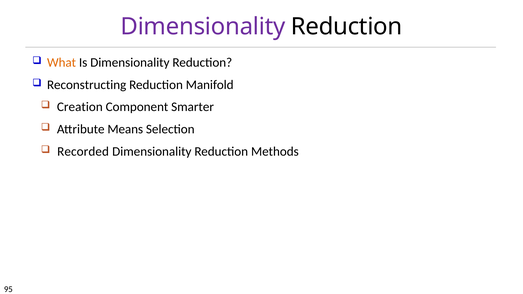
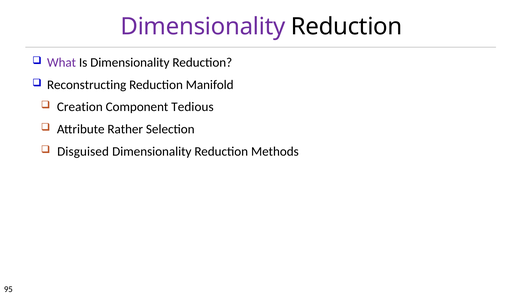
What colour: orange -> purple
Smarter: Smarter -> Tedious
Means: Means -> Rather
Recorded: Recorded -> Disguised
